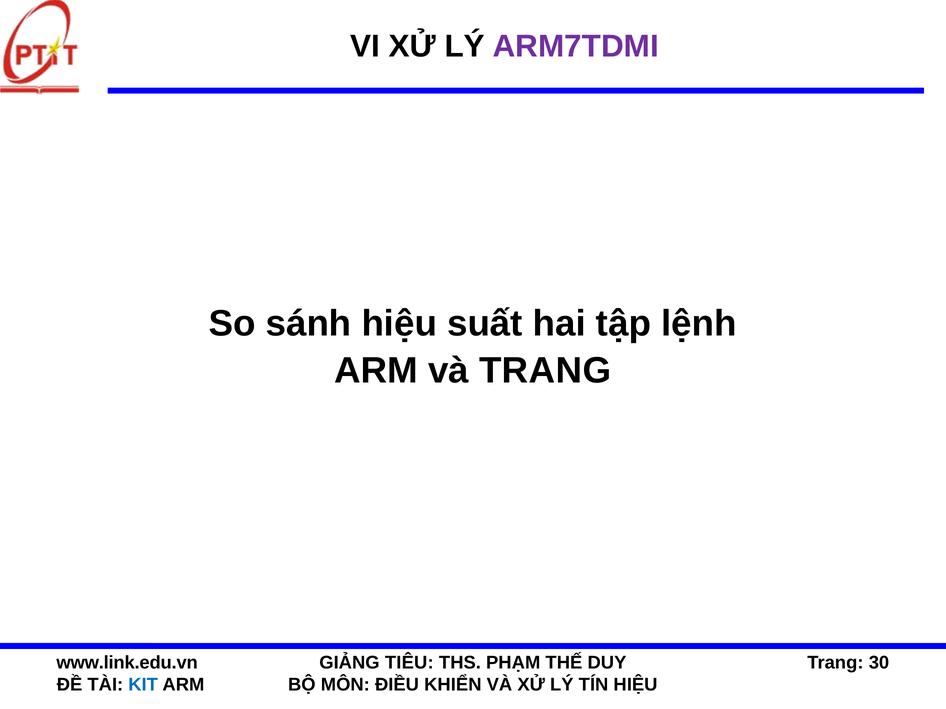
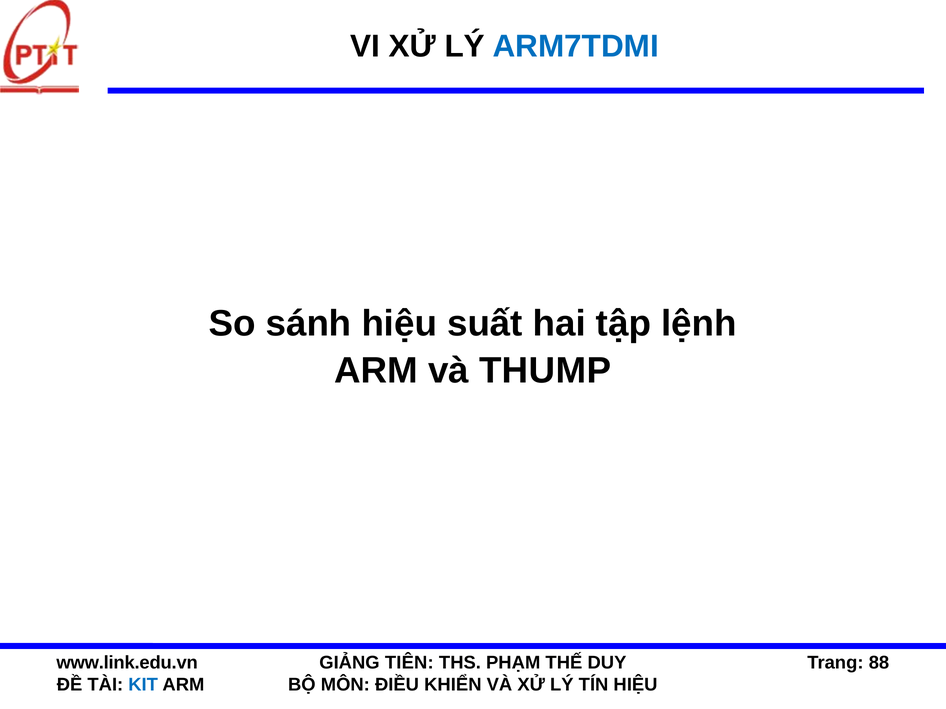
ARM7TDMI colour: purple -> blue
và TRANG: TRANG -> THUMP
TIÊU: TIÊU -> TIÊN
30: 30 -> 88
